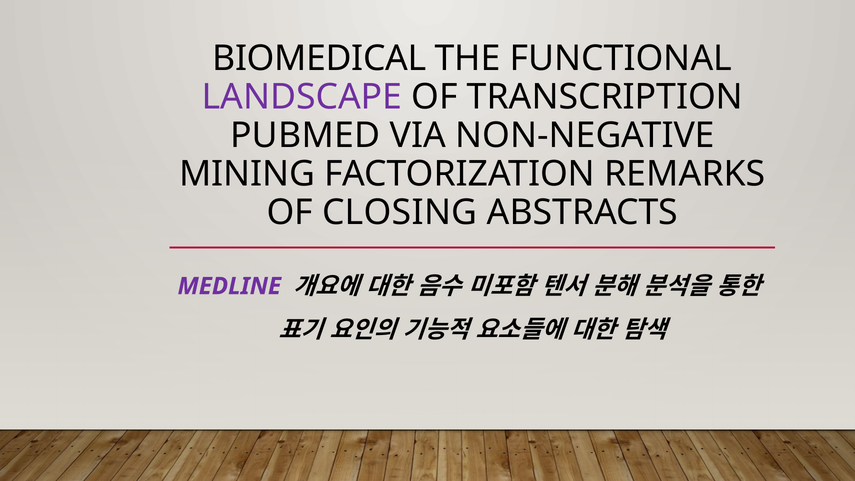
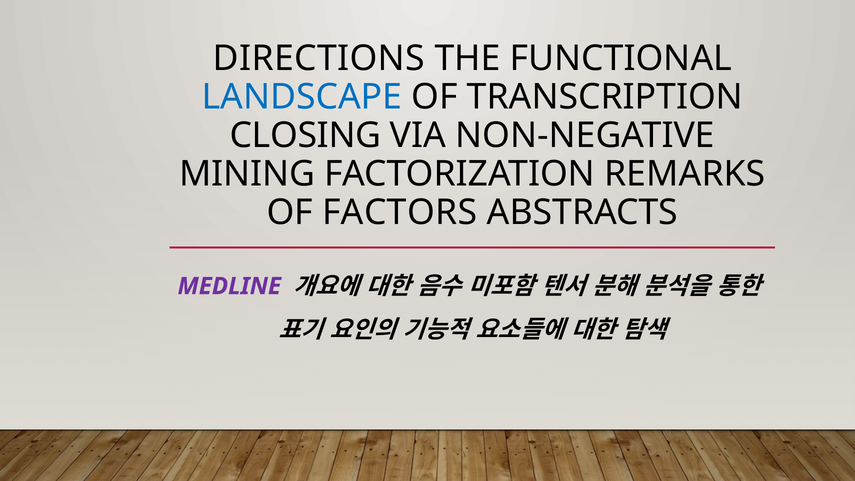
BIOMEDICAL: BIOMEDICAL -> DIRECTIONS
LANDSCAPE colour: purple -> blue
PUBMED: PUBMED -> CLOSING
CLOSING: CLOSING -> FACTORS
